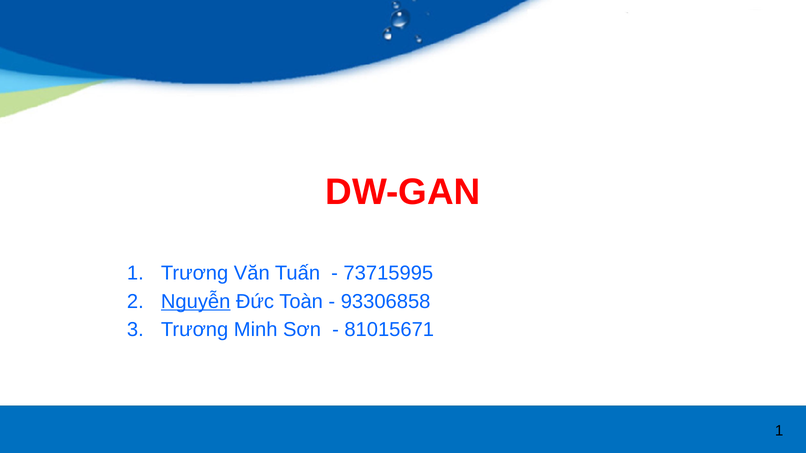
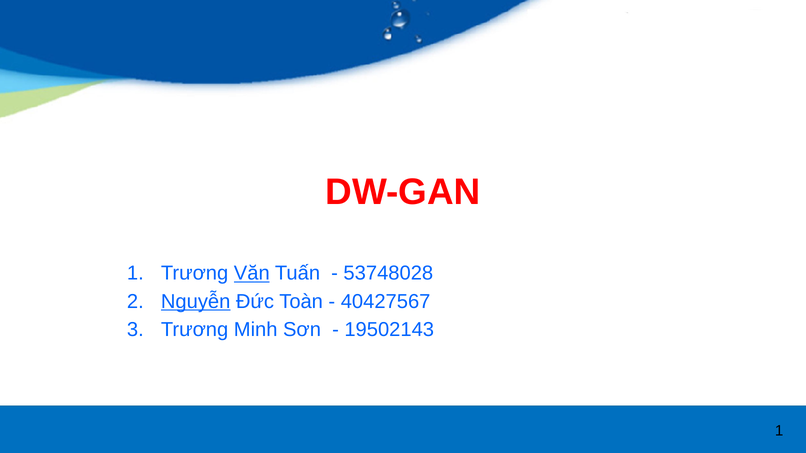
Văn underline: none -> present
73715995: 73715995 -> 53748028
93306858: 93306858 -> 40427567
81015671: 81015671 -> 19502143
